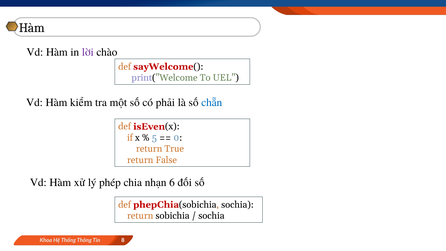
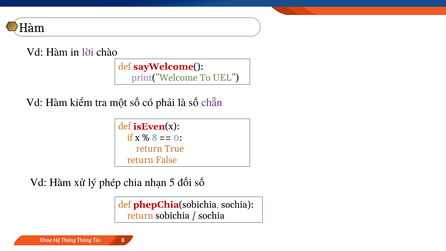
chẵn colour: blue -> purple
5 at (154, 138): 5 -> 8
6: 6 -> 5
